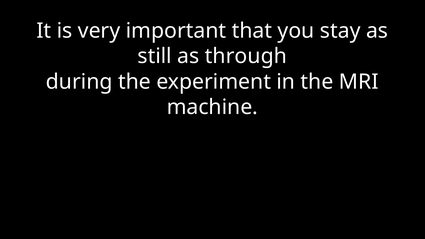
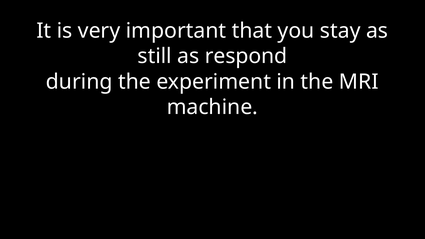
through: through -> respond
